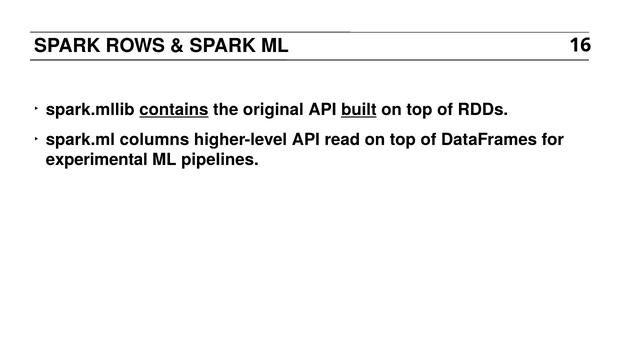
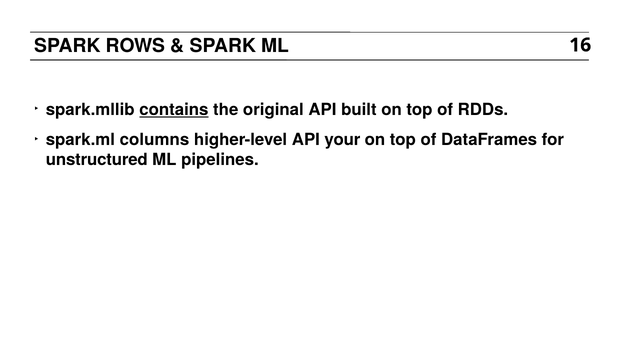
built underline: present -> none
read: read -> your
experimental: experimental -> unstructured
